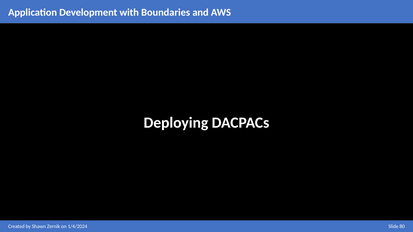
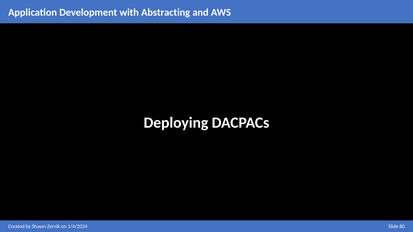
Boundaries: Boundaries -> Abstracting
